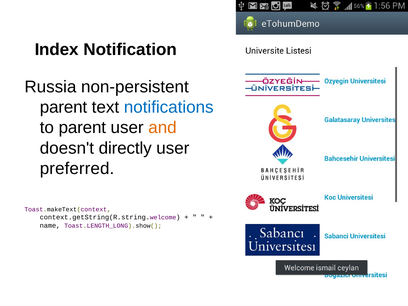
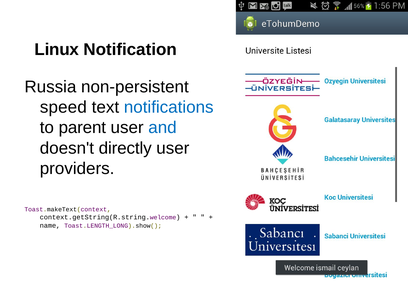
Index: Index -> Linux
parent at (63, 107): parent -> speed
and colour: orange -> blue
preferred: preferred -> providers
